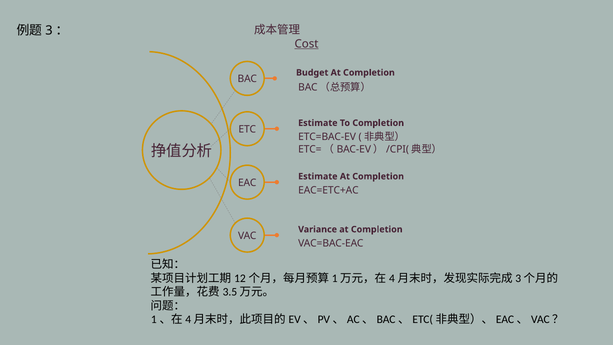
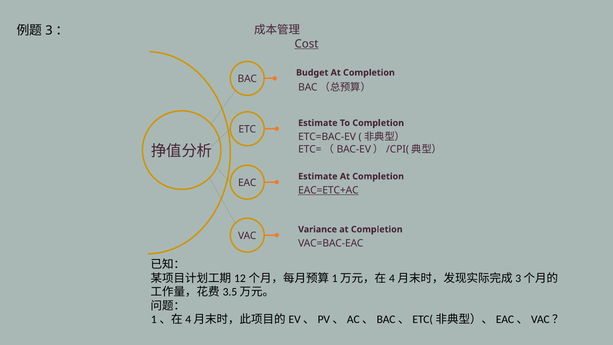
EAC=ETC+AC underline: none -> present
